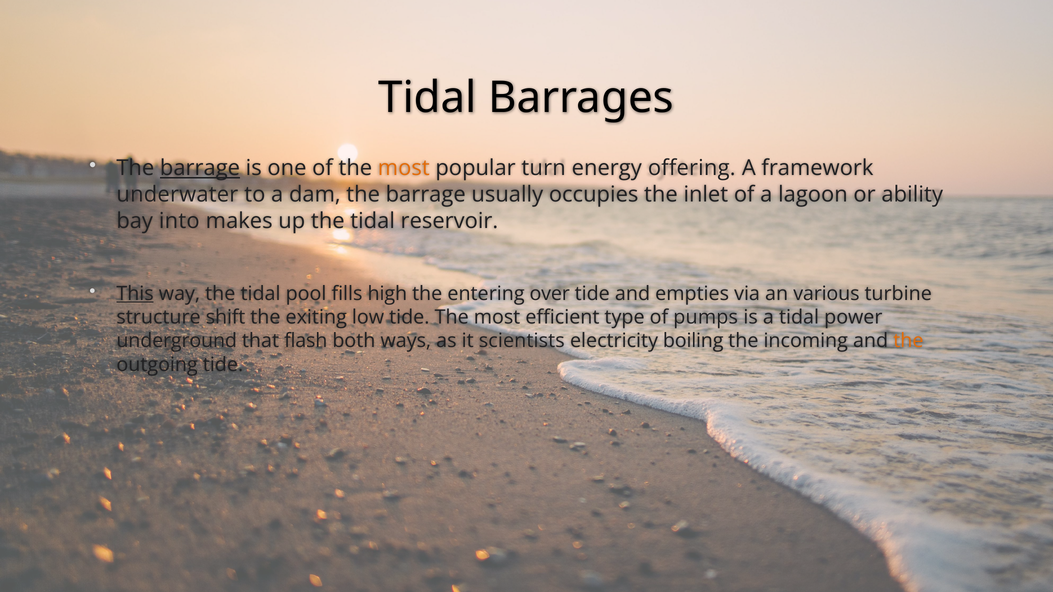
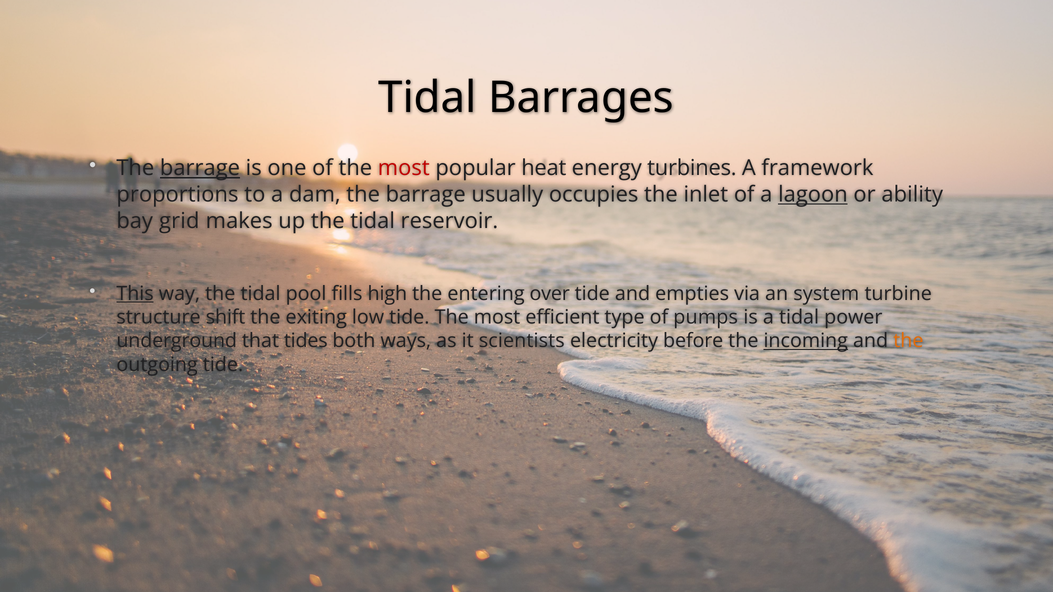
most at (404, 168) colour: orange -> red
turn: turn -> heat
offering: offering -> turbines
underwater: underwater -> proportions
lagoon underline: none -> present
into: into -> grid
various: various -> system
flash: flash -> tides
boiling: boiling -> before
incoming underline: none -> present
